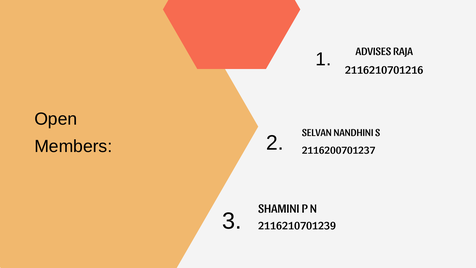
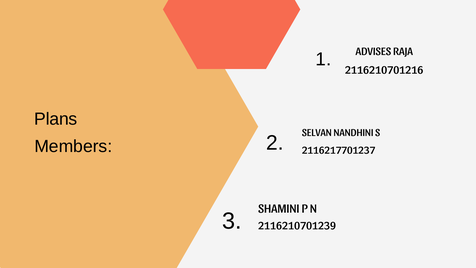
Open: Open -> Plans
2116200701237: 2116200701237 -> 2116217701237
